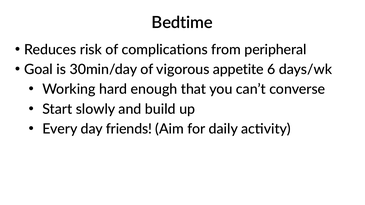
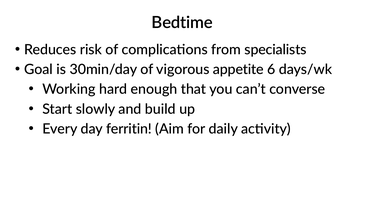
peripheral: peripheral -> specialists
friends: friends -> ferritin
